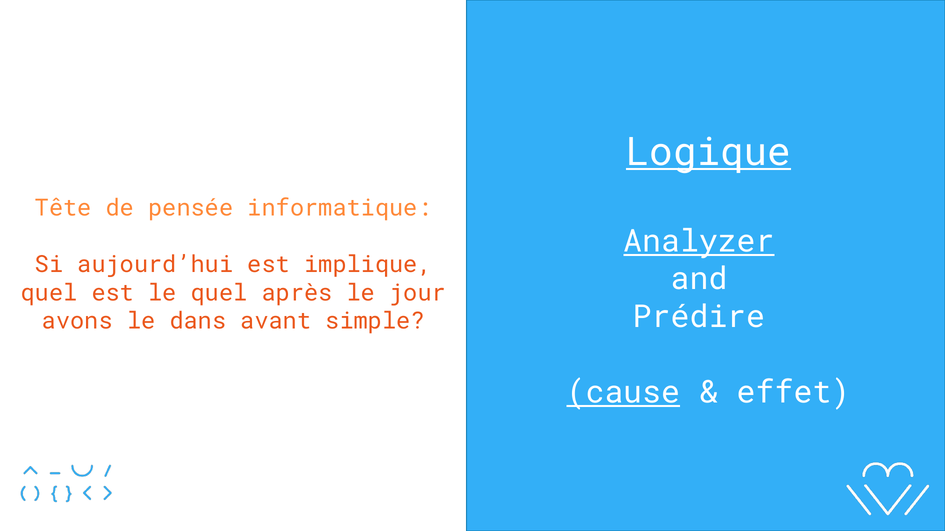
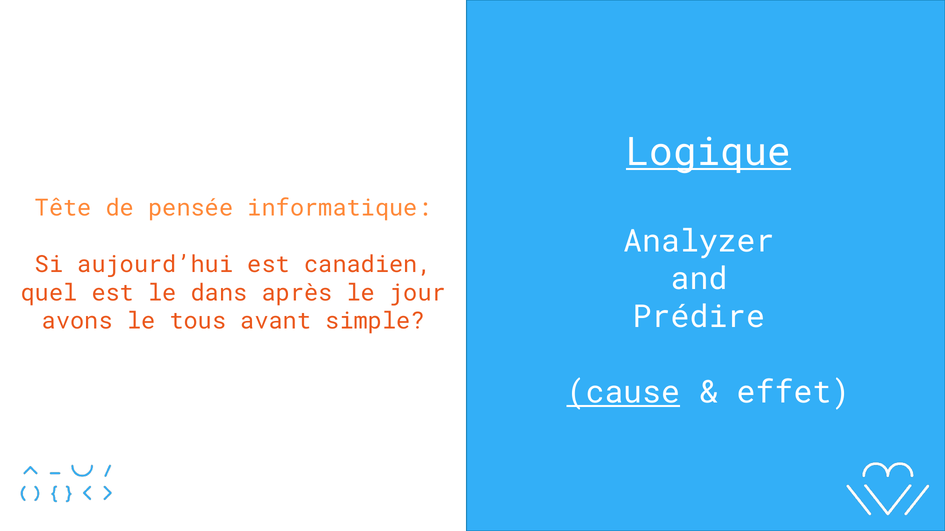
Analyzer underline: present -> none
implique: implique -> canadien
le quel: quel -> dans
dans: dans -> tous
